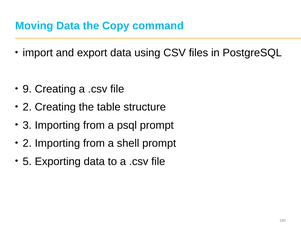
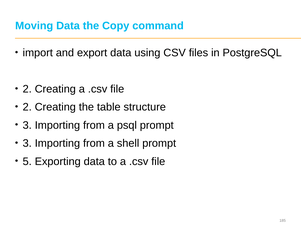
9 at (27, 89): 9 -> 2
2 at (27, 143): 2 -> 3
